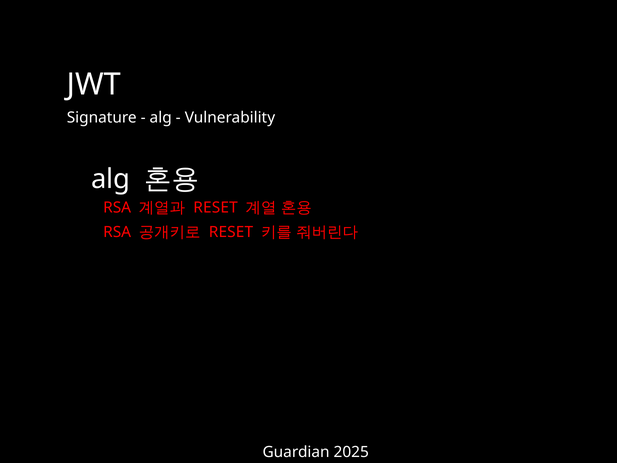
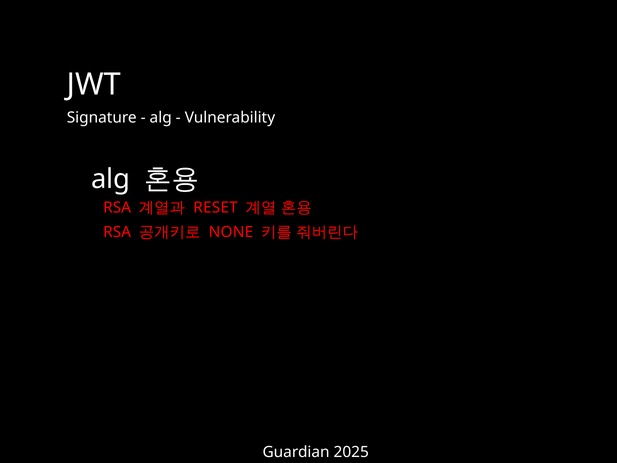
RESET at (231, 232): RESET -> NONE
